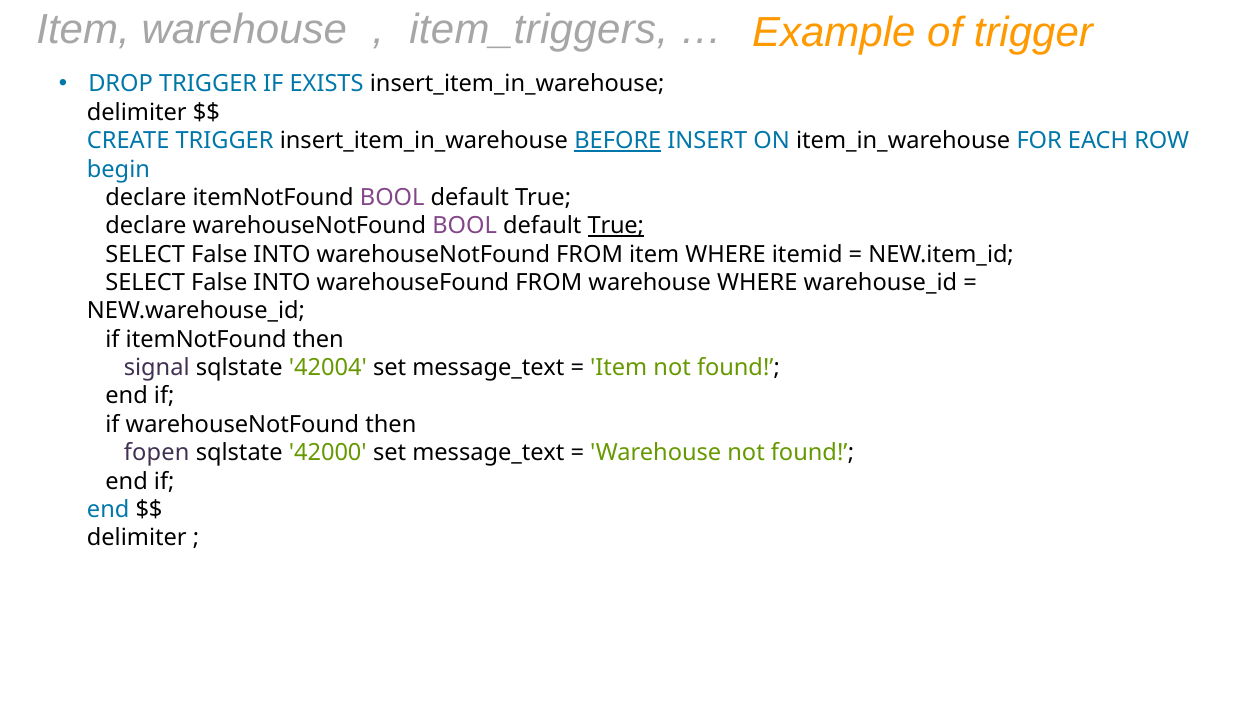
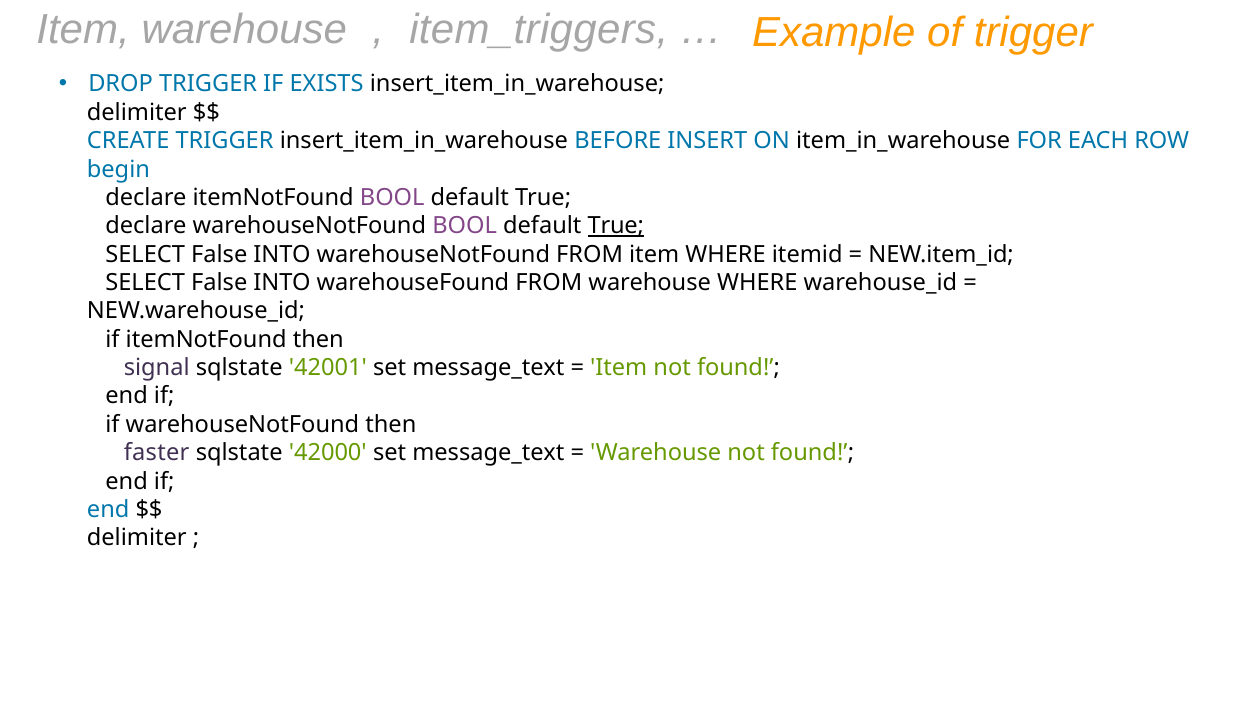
BEFORE underline: present -> none
42004: 42004 -> 42001
fopen: fopen -> faster
